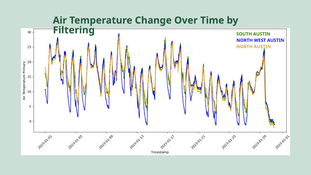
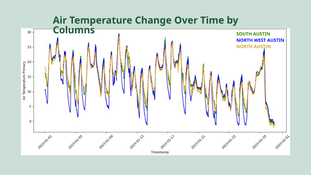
Filtering: Filtering -> Columns
